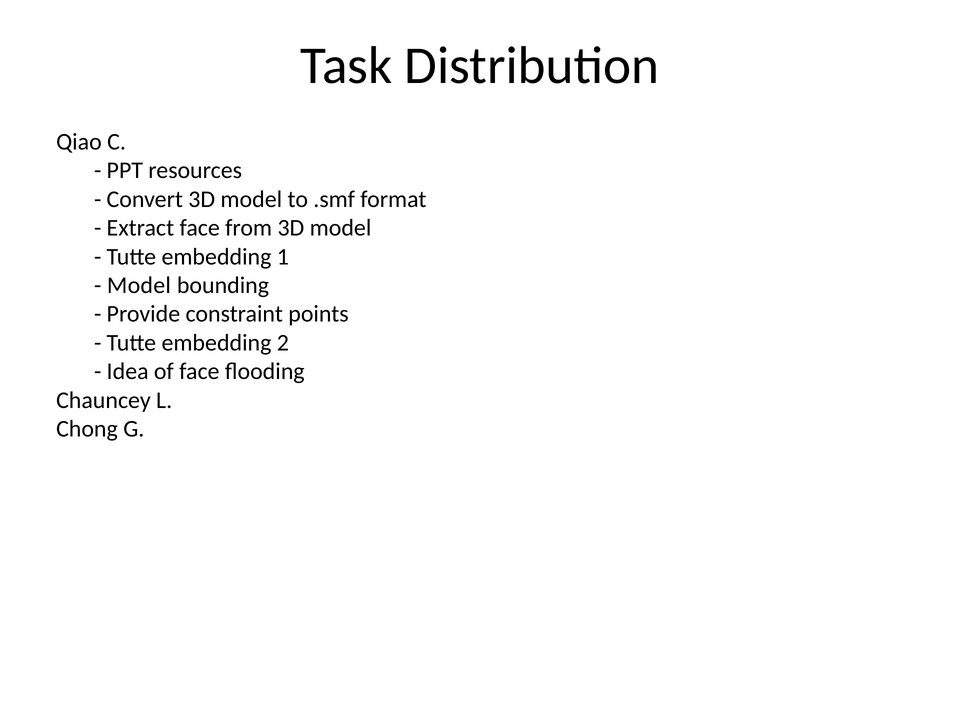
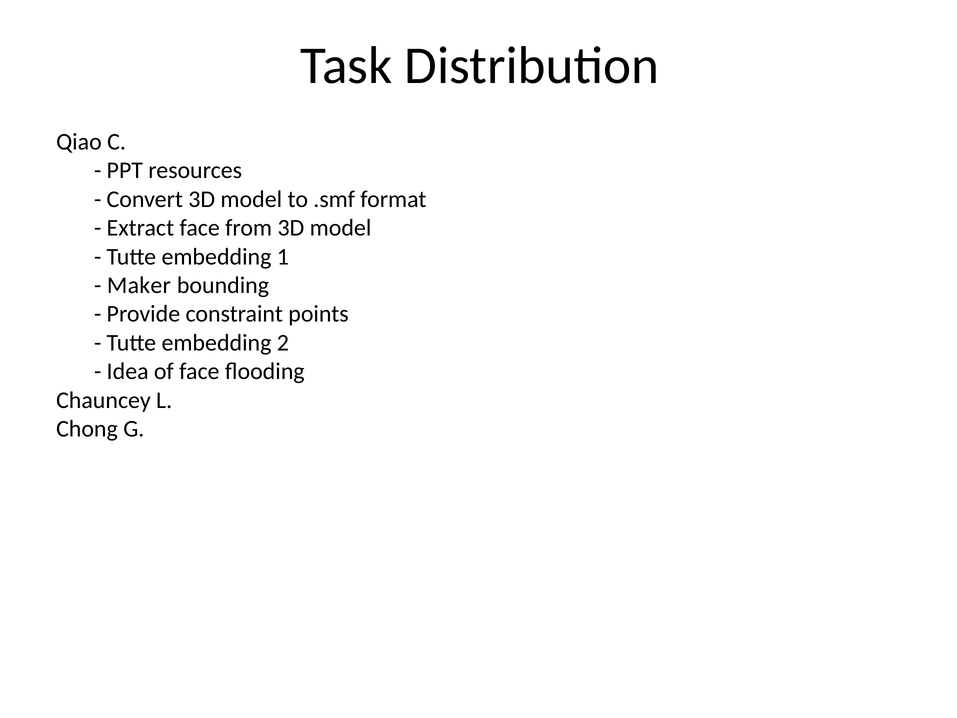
Model at (139, 285): Model -> Maker
